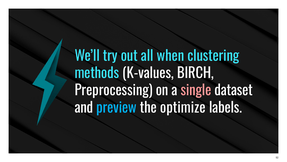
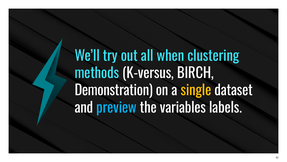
K-values: K-values -> K-versus
Preprocessing: Preprocessing -> Demonstration
single colour: pink -> yellow
optimize: optimize -> variables
